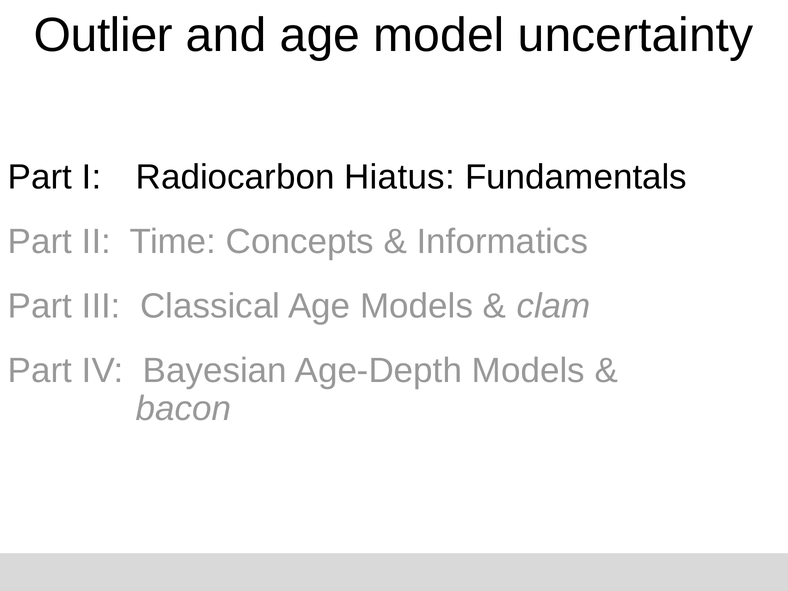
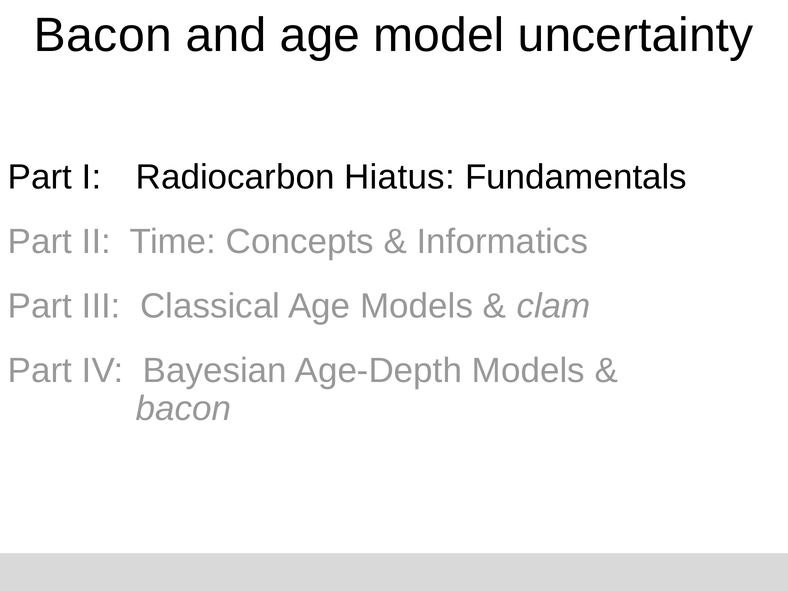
Outlier at (103, 35): Outlier -> Bacon
